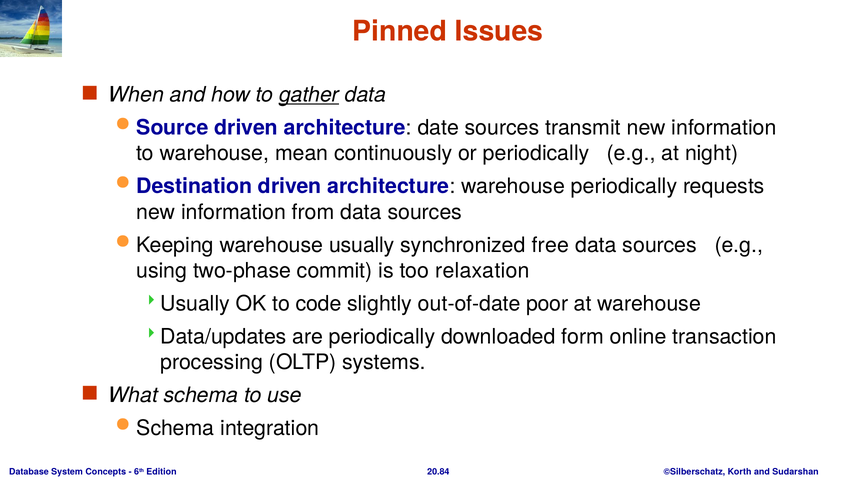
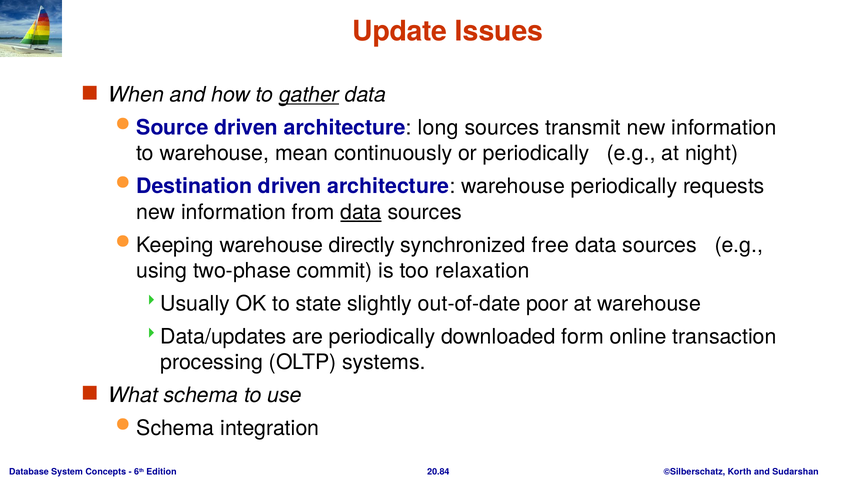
Pinned: Pinned -> Update
date: date -> long
data at (361, 212) underline: none -> present
usually: usually -> directly
code: code -> state
